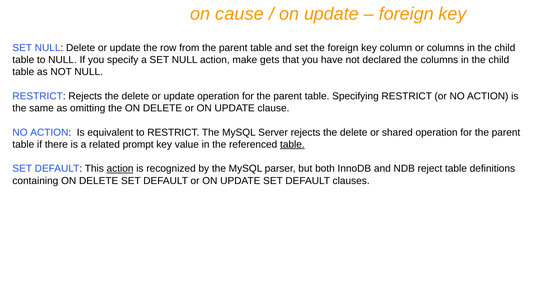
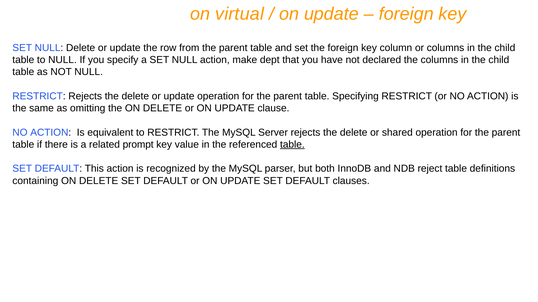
cause: cause -> virtual
gets: gets -> dept
action at (120, 169) underline: present -> none
